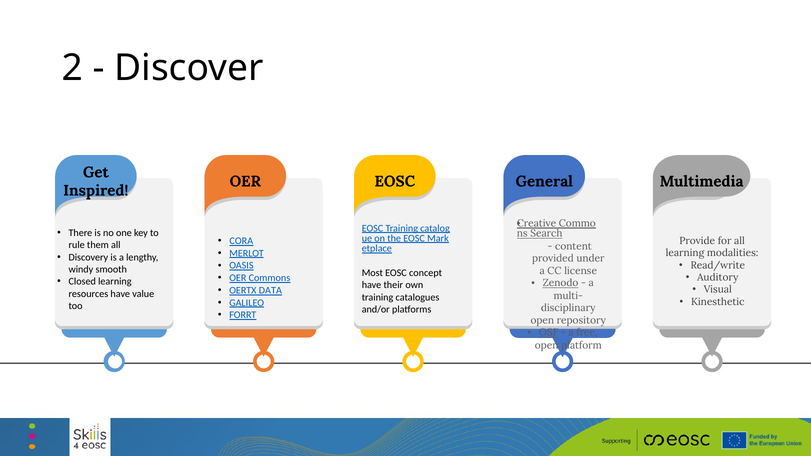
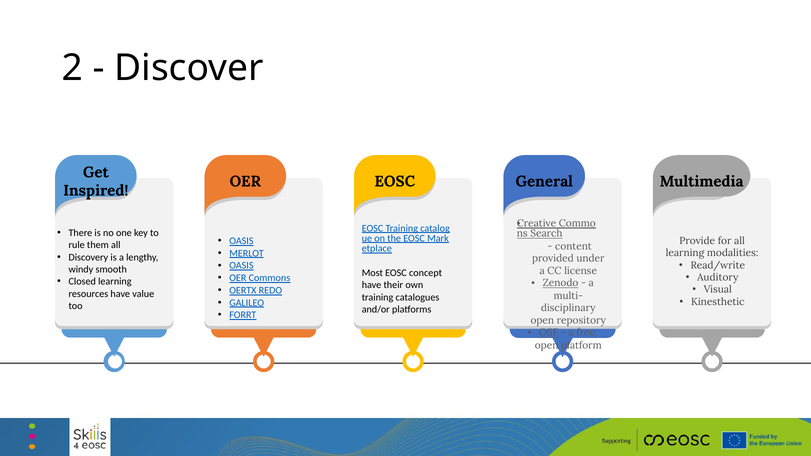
CORA at (241, 241): CORA -> OASIS
DATA: DATA -> REDO
